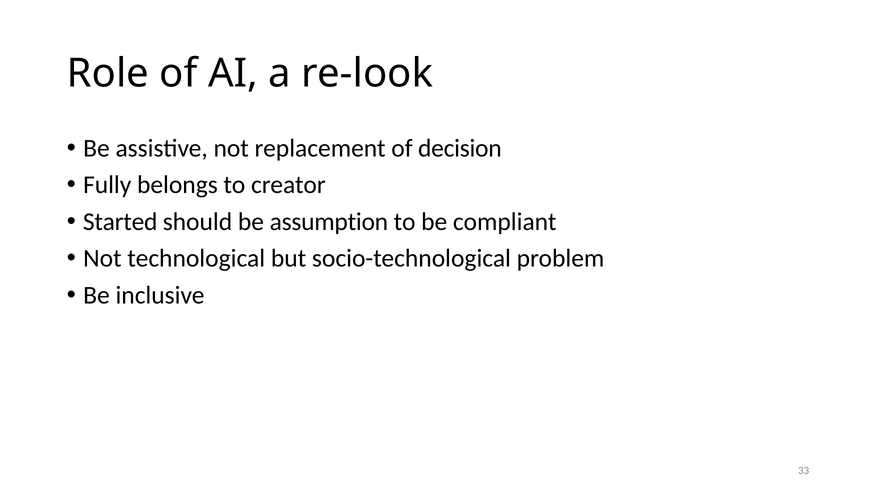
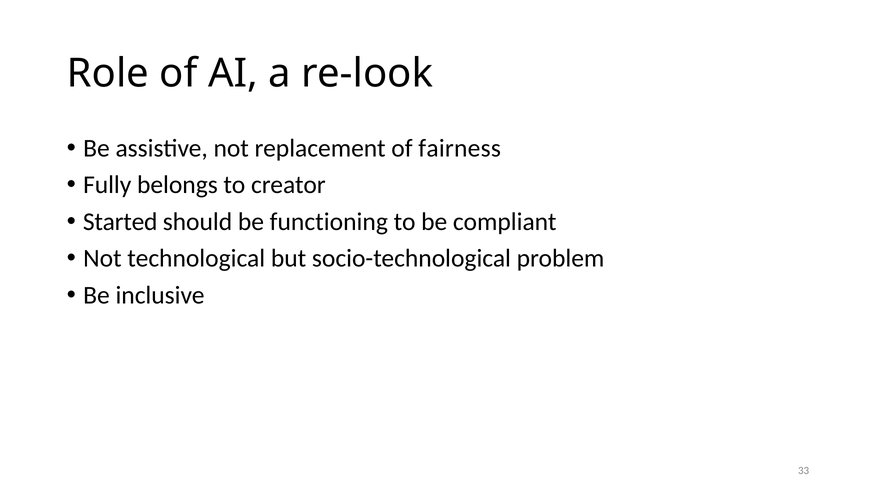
decision: decision -> fairness
assumption: assumption -> functioning
